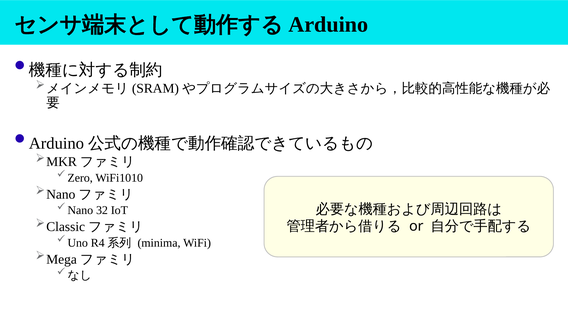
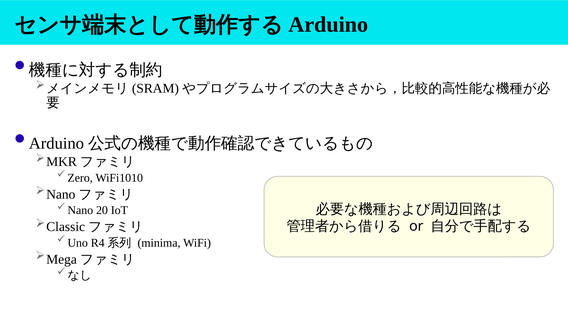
32: 32 -> 20
